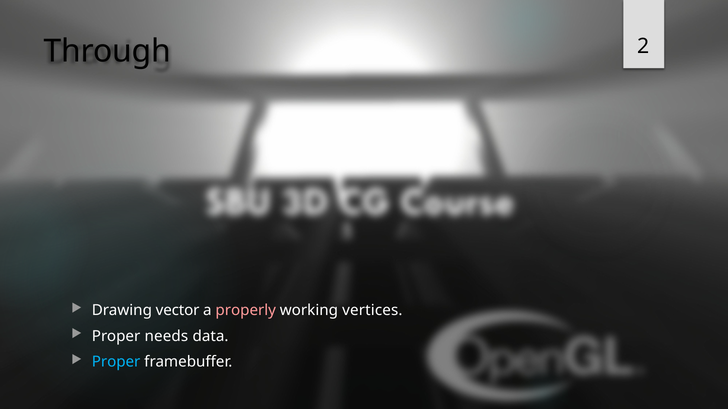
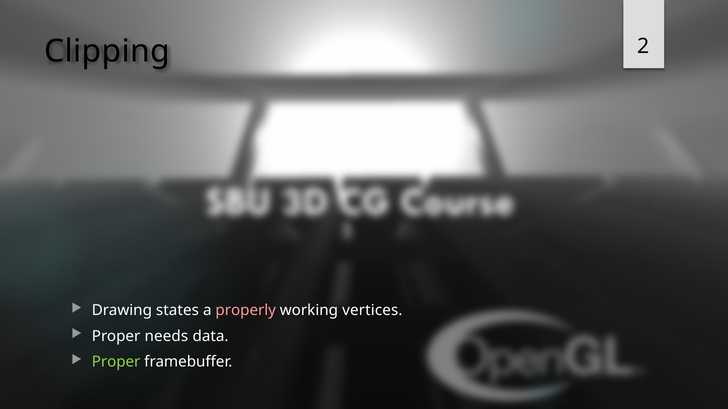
Through: Through -> Clipping
vector: vector -> states
Proper at (116, 362) colour: light blue -> light green
